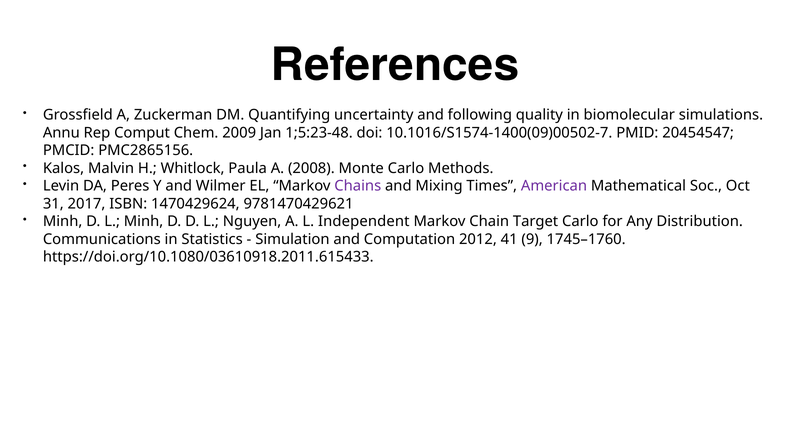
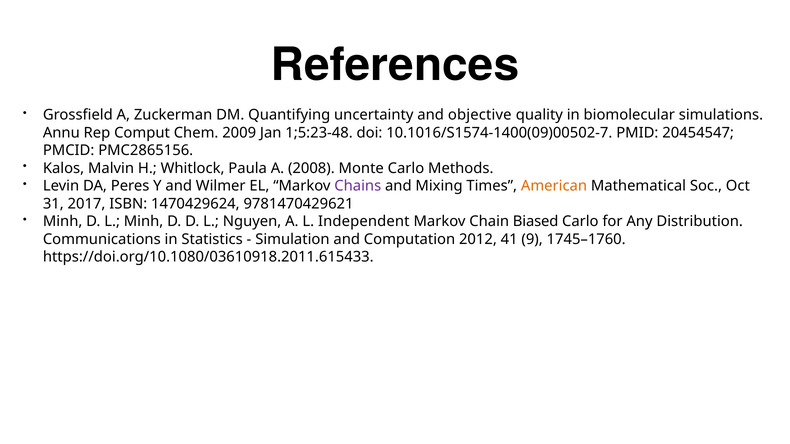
following: following -> objective
American colour: purple -> orange
Target: Target -> Biased
